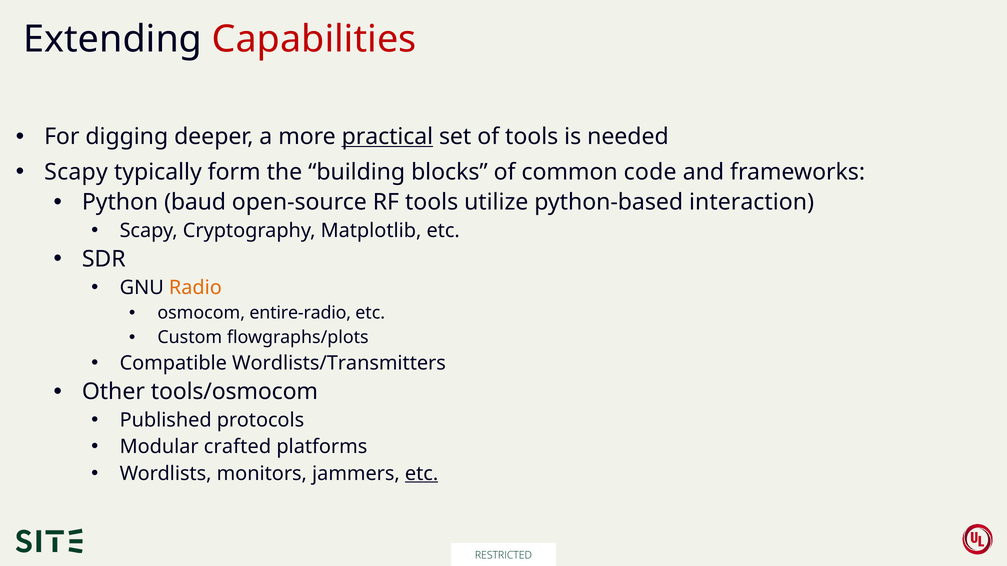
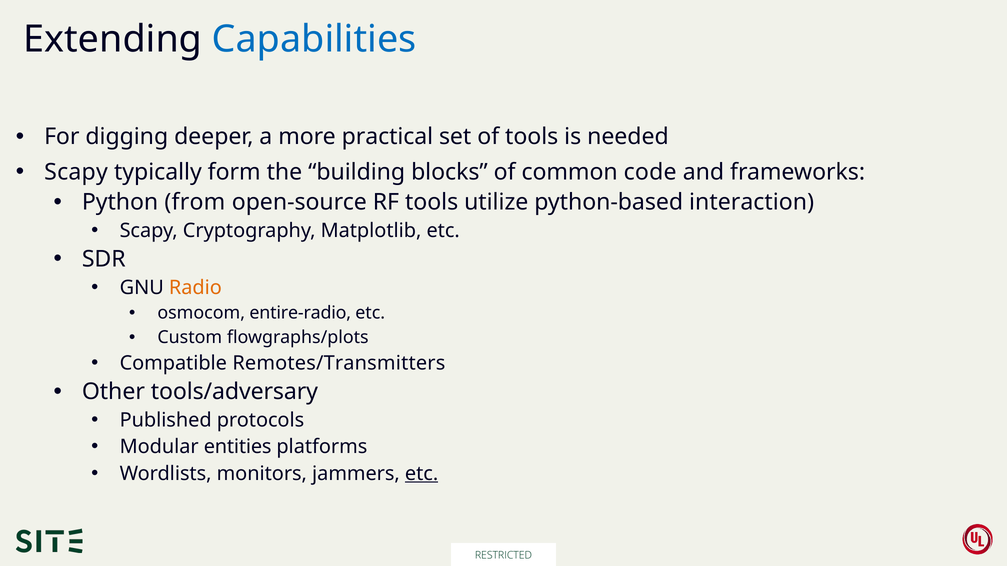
Capabilities colour: red -> blue
practical underline: present -> none
baud: baud -> from
Wordlists/Transmitters: Wordlists/Transmitters -> Remotes/Transmitters
tools/osmocom: tools/osmocom -> tools/adversary
crafted: crafted -> entities
